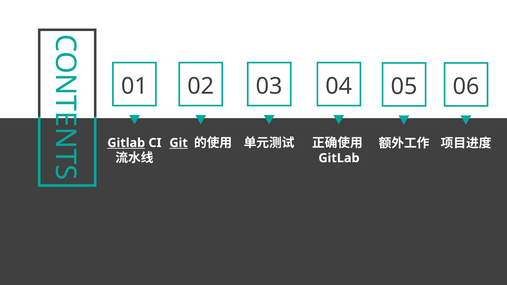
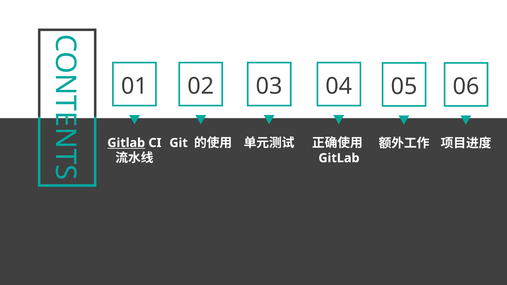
Git underline: present -> none
